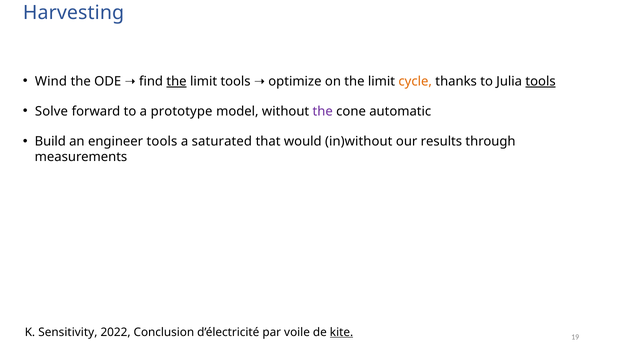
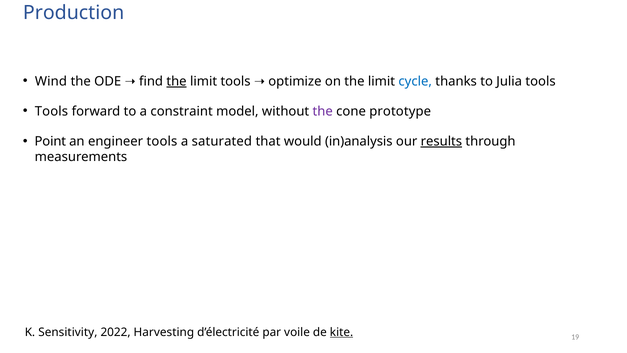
Harvesting: Harvesting -> Production
cycle colour: orange -> blue
tools at (541, 81) underline: present -> none
Solve at (51, 111): Solve -> Tools
prototype: prototype -> constraint
automatic: automatic -> prototype
Build: Build -> Point
in)without: in)without -> in)analysis
results underline: none -> present
Conclusion: Conclusion -> Harvesting
